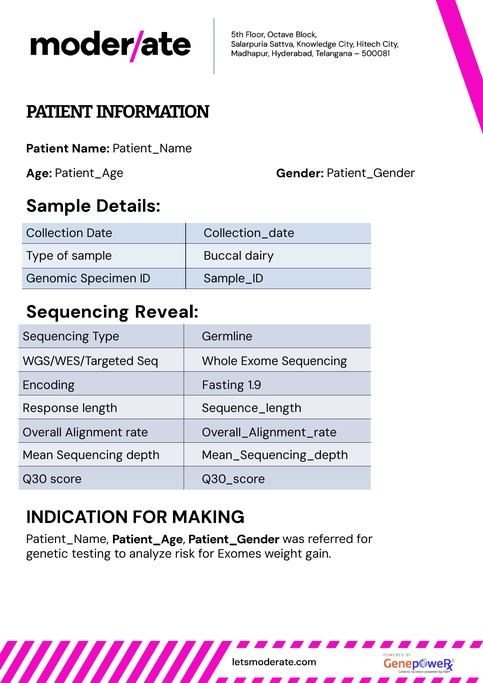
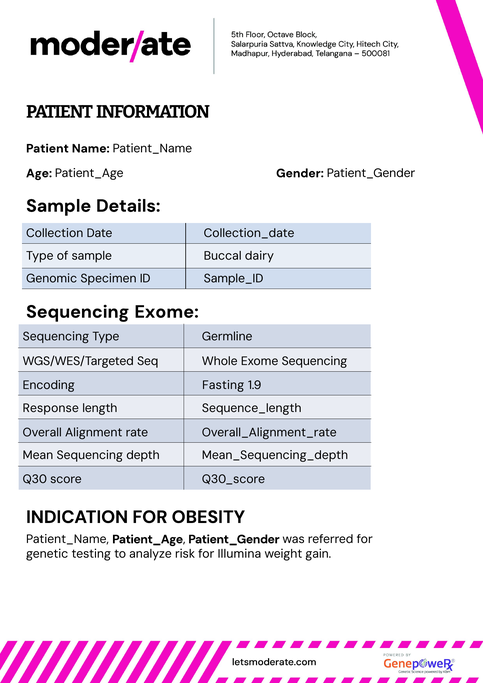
Sequencing Reveal: Reveal -> Exome
MAKING: MAKING -> OBESITY
Exomes: Exomes -> Illumina
